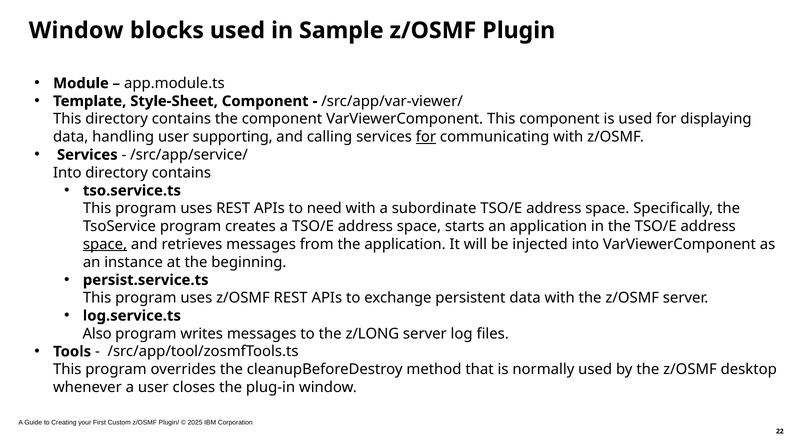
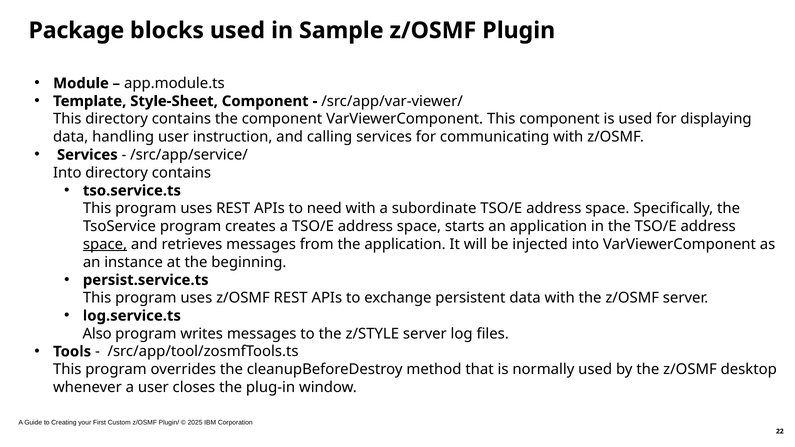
Window at (76, 30): Window -> Package
supporting: supporting -> instruction
for at (426, 137) underline: present -> none
z/LONG: z/LONG -> z/STYLE
